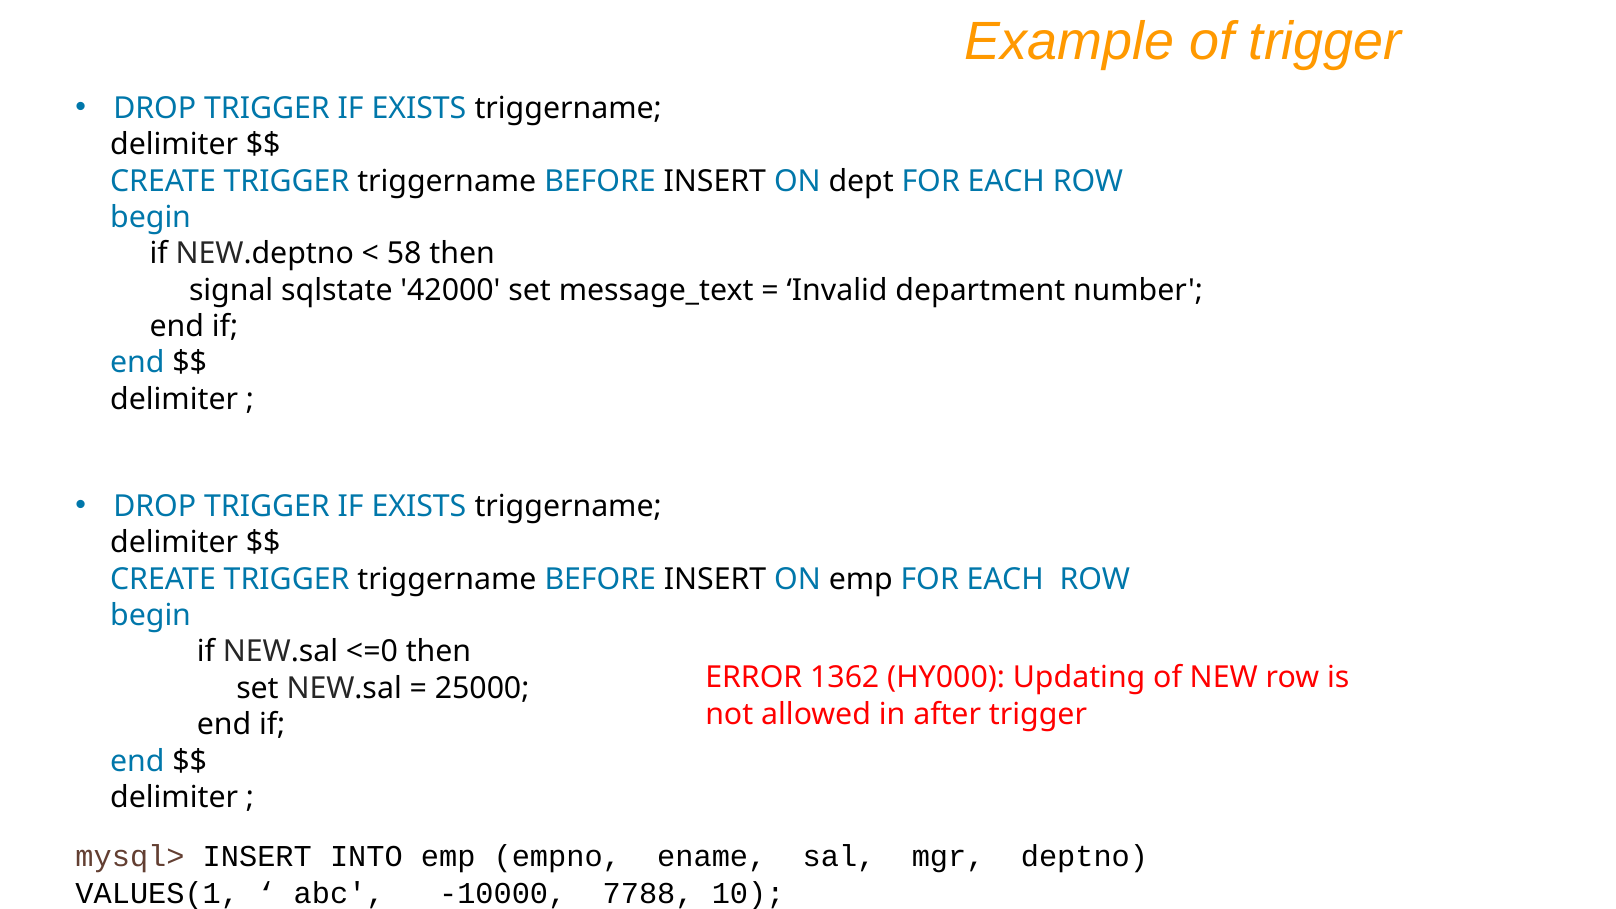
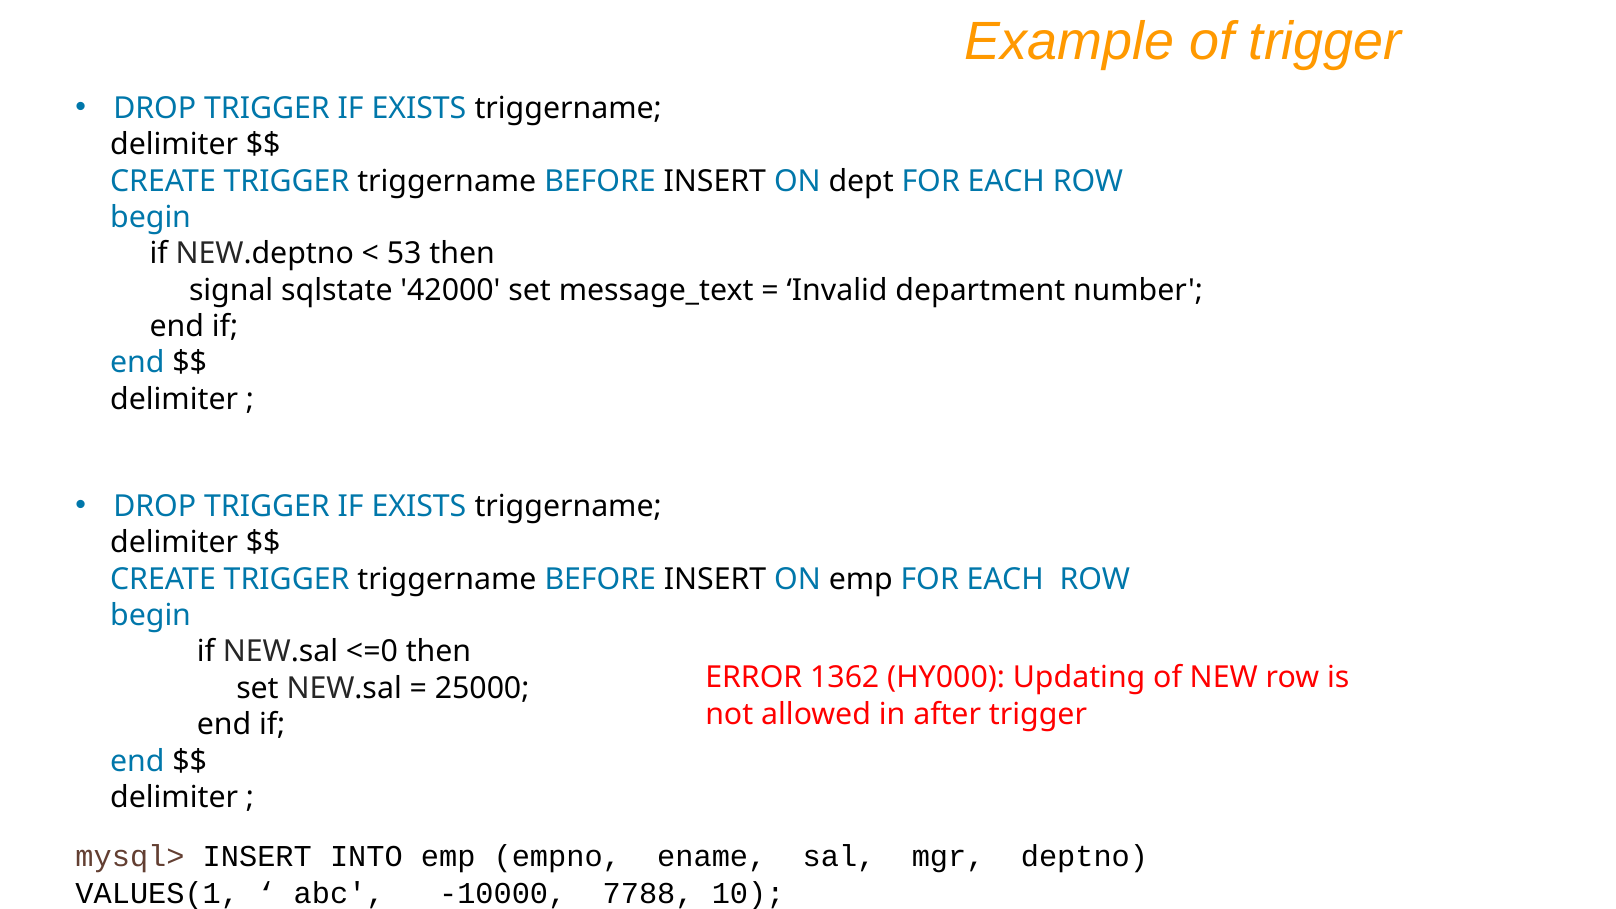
58: 58 -> 53
